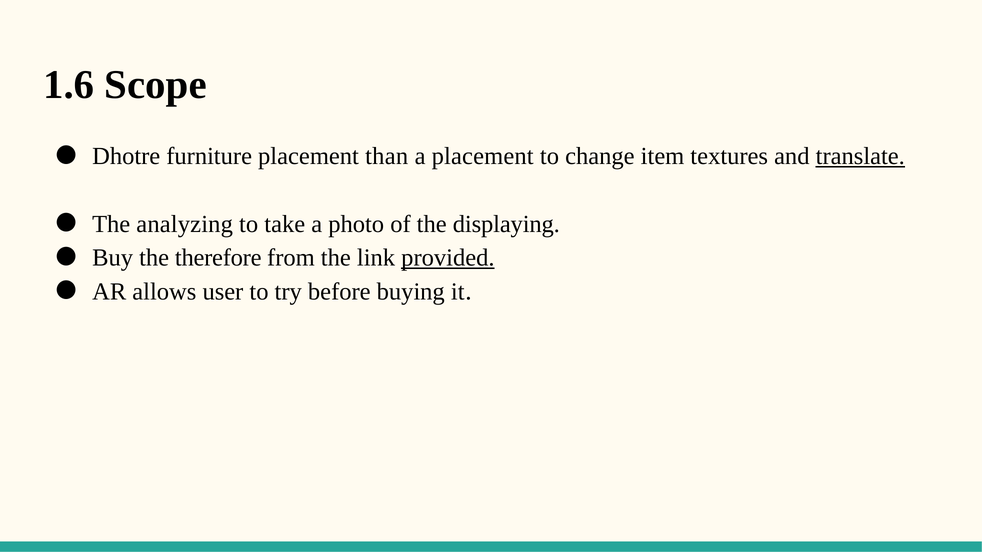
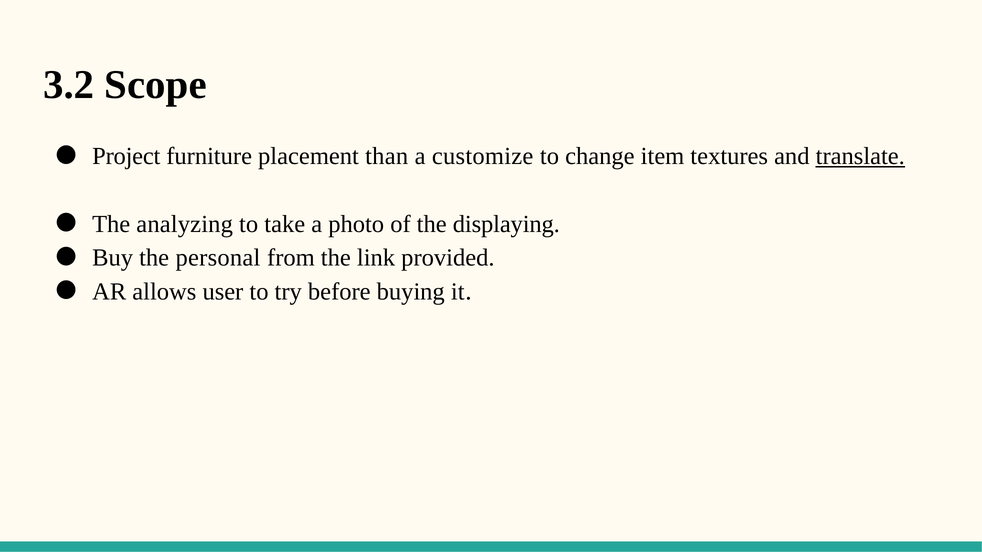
1.6: 1.6 -> 3.2
Dhotre: Dhotre -> Project
a placement: placement -> customize
therefore: therefore -> personal
provided underline: present -> none
